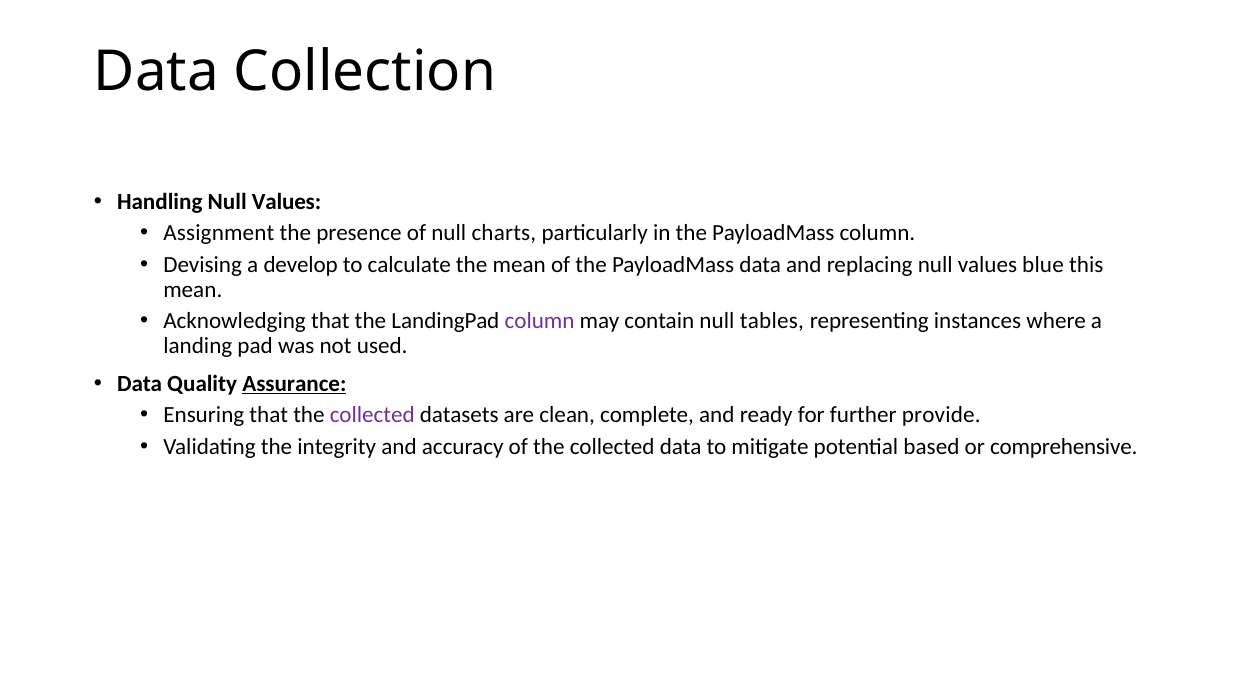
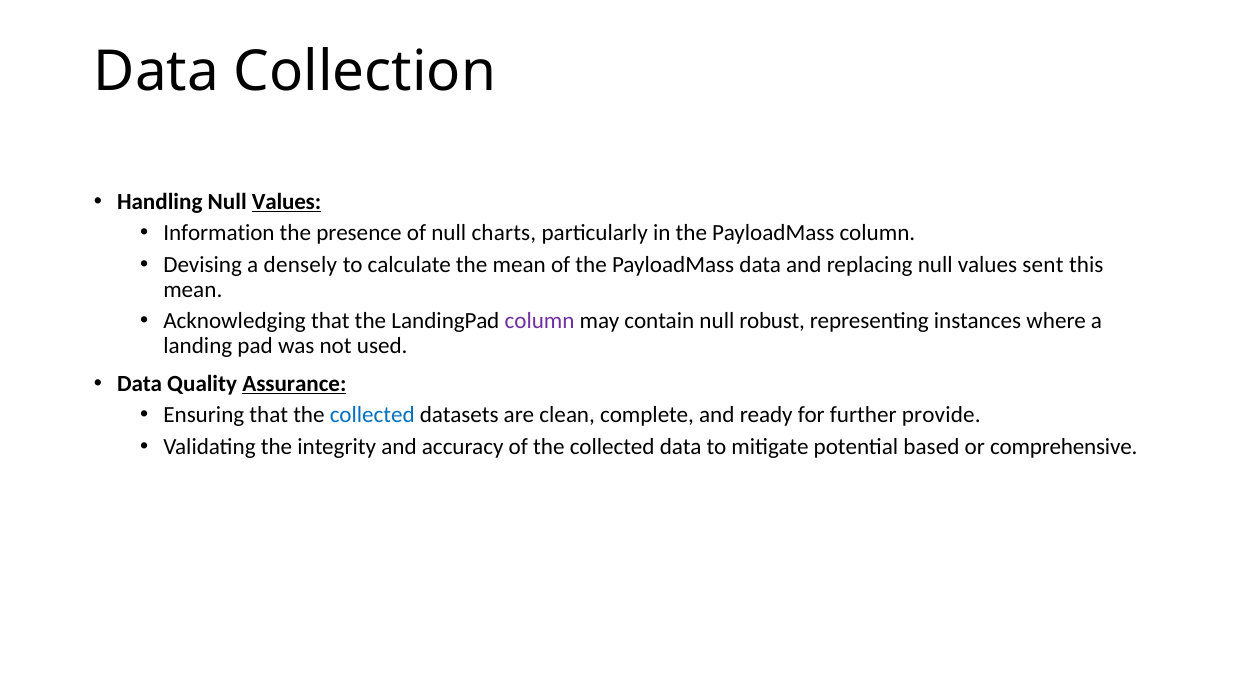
Values at (286, 202) underline: none -> present
Assignment: Assignment -> Information
develop: develop -> densely
blue: blue -> sent
tables: tables -> robust
collected at (372, 415) colour: purple -> blue
